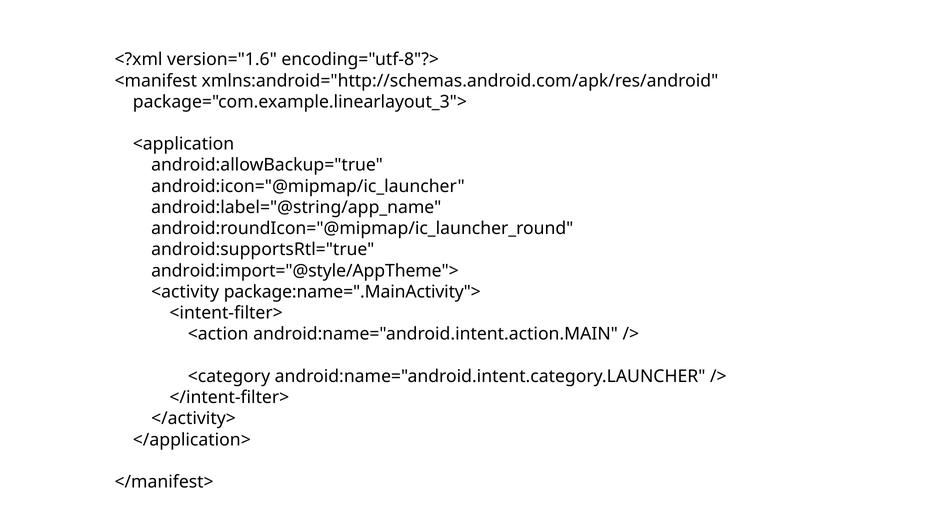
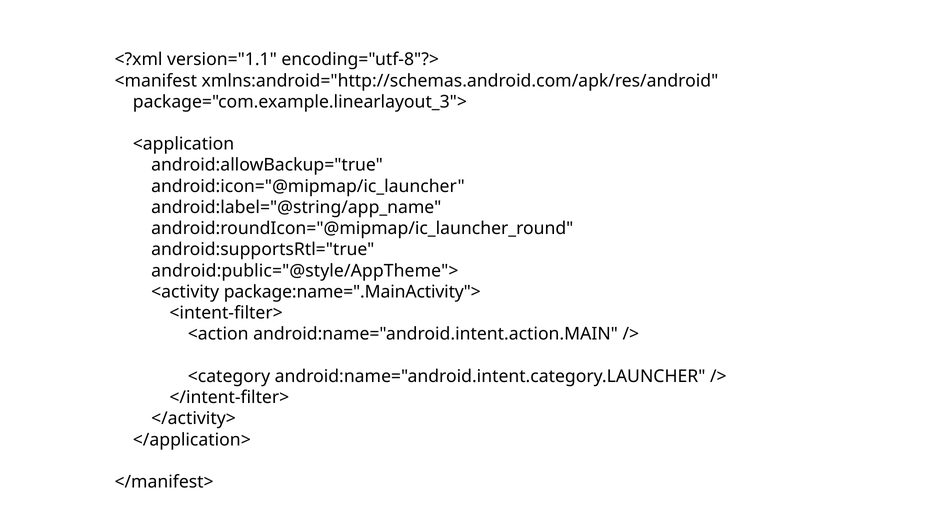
version="1.6: version="1.6 -> version="1.1
android:import="@style/AppTheme">: android:import="@style/AppTheme"> -> android:public="@style/AppTheme">
